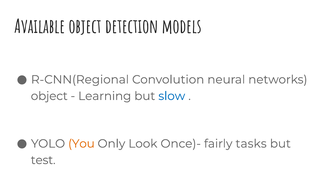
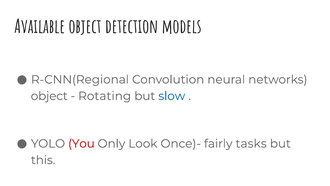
Learning: Learning -> Rotating
You colour: orange -> red
test: test -> this
